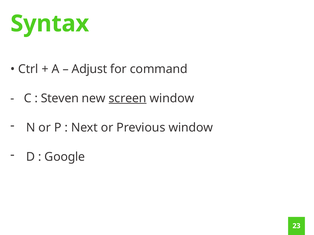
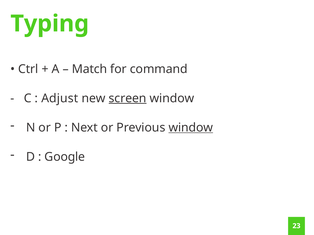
Syntax: Syntax -> Typing
Adjust: Adjust -> Match
Steven: Steven -> Adjust
window at (191, 128) underline: none -> present
